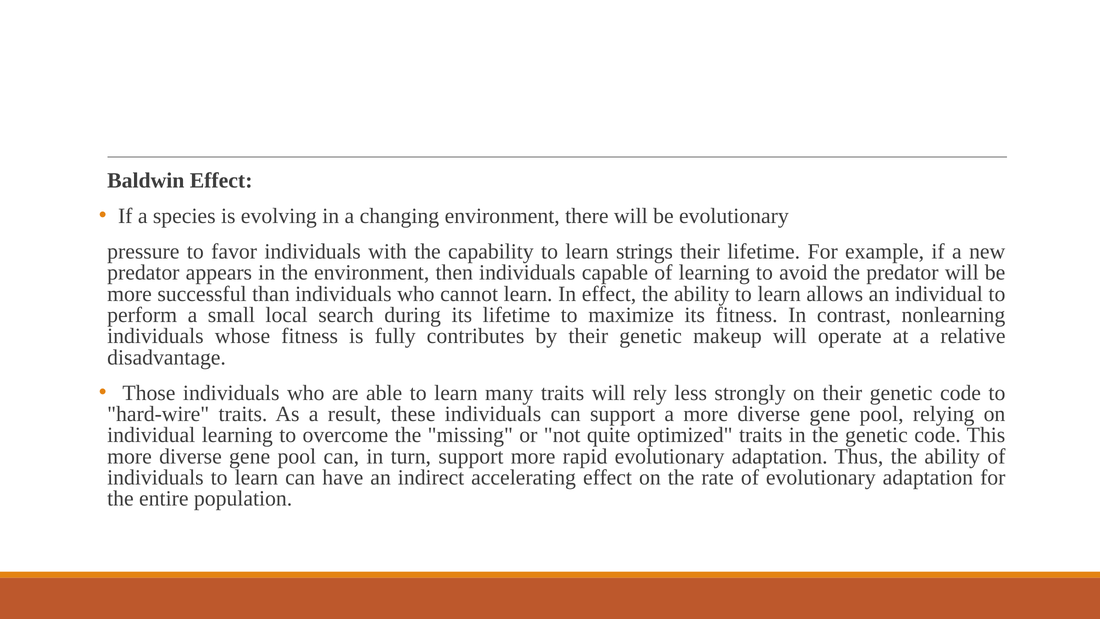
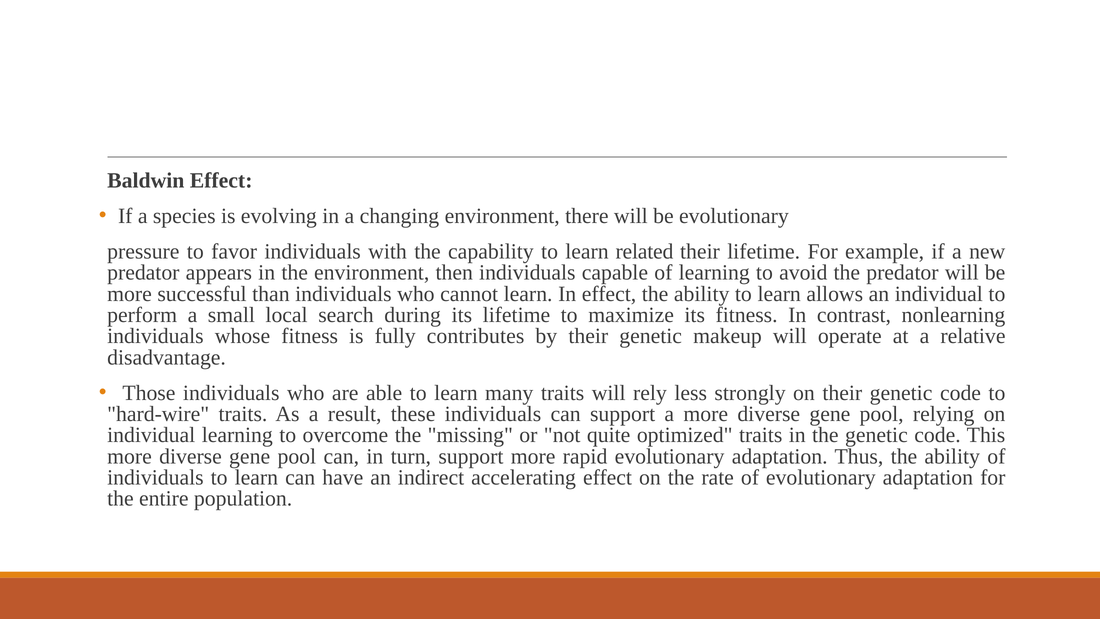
strings: strings -> related
